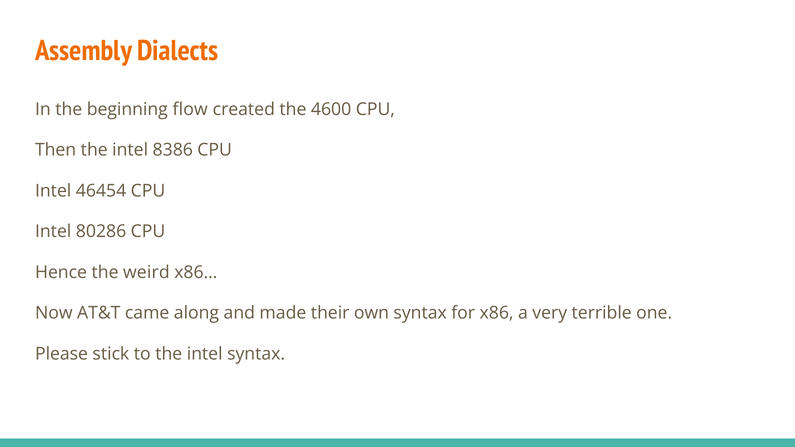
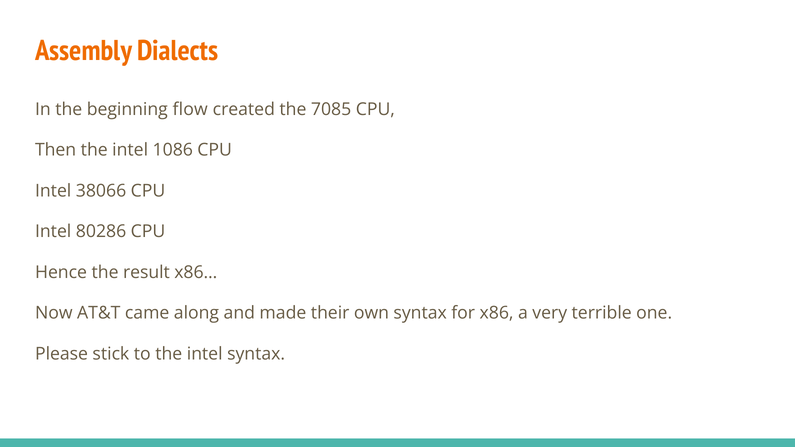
4600: 4600 -> 7085
8386: 8386 -> 1086
46454: 46454 -> 38066
weird: weird -> result
